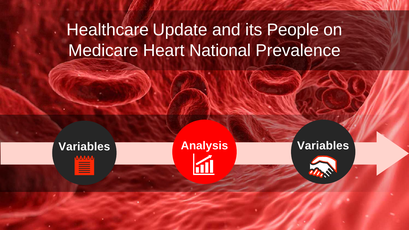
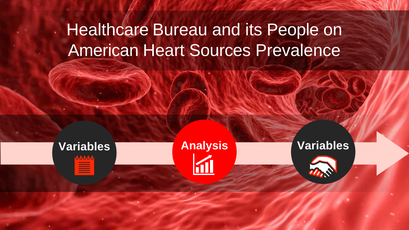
Update: Update -> Bureau
Medicare: Medicare -> American
National: National -> Sources
